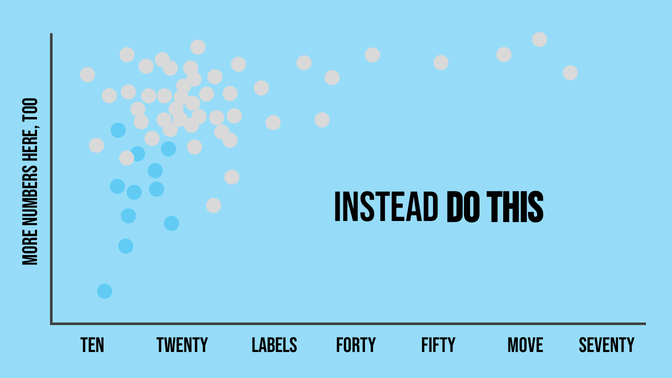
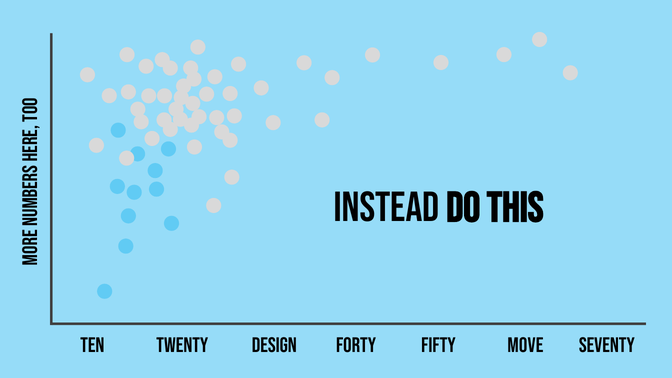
LABELS: LABELS -> DESIGN
